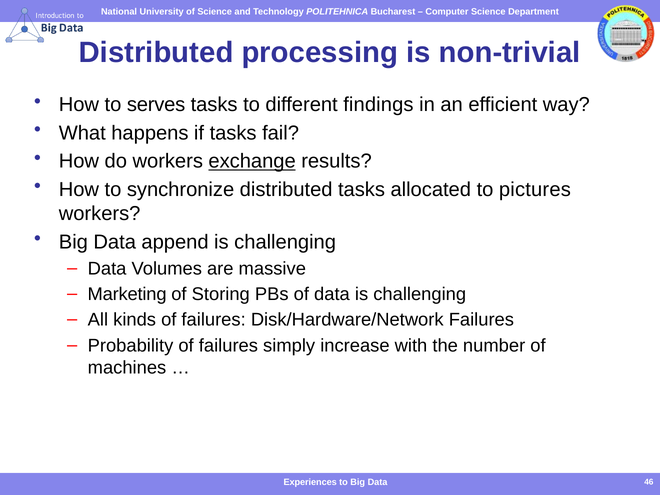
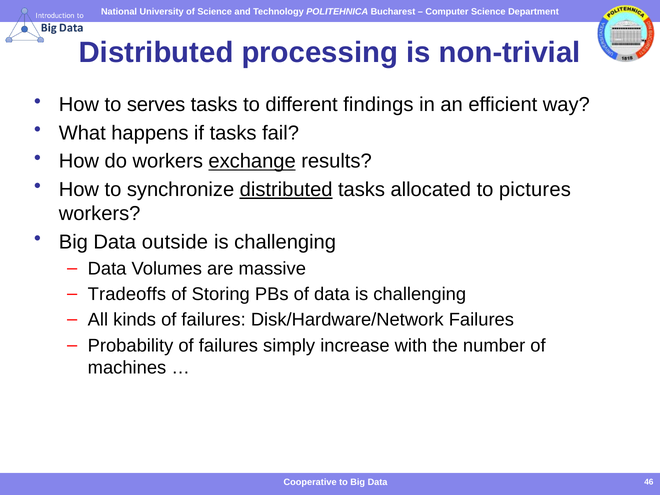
distributed at (286, 189) underline: none -> present
append: append -> outside
Marketing: Marketing -> Tradeoffs
Experiences: Experiences -> Cooperative
